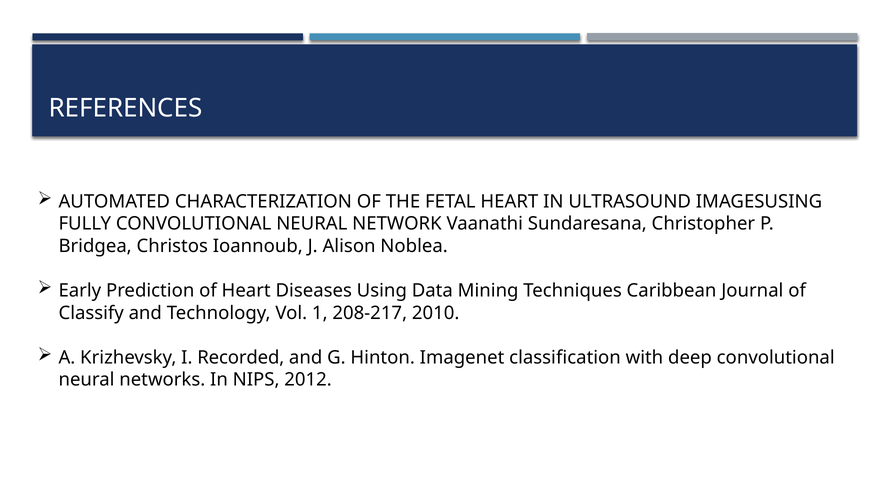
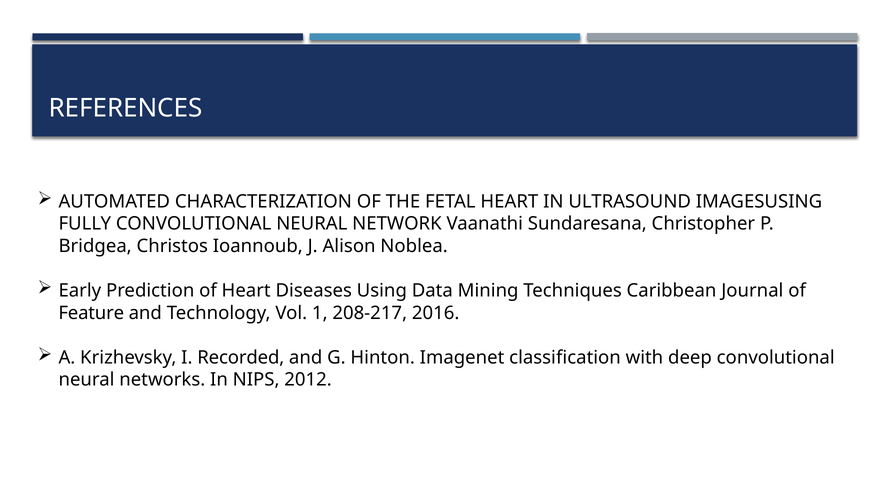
Classify: Classify -> Feature
2010: 2010 -> 2016
